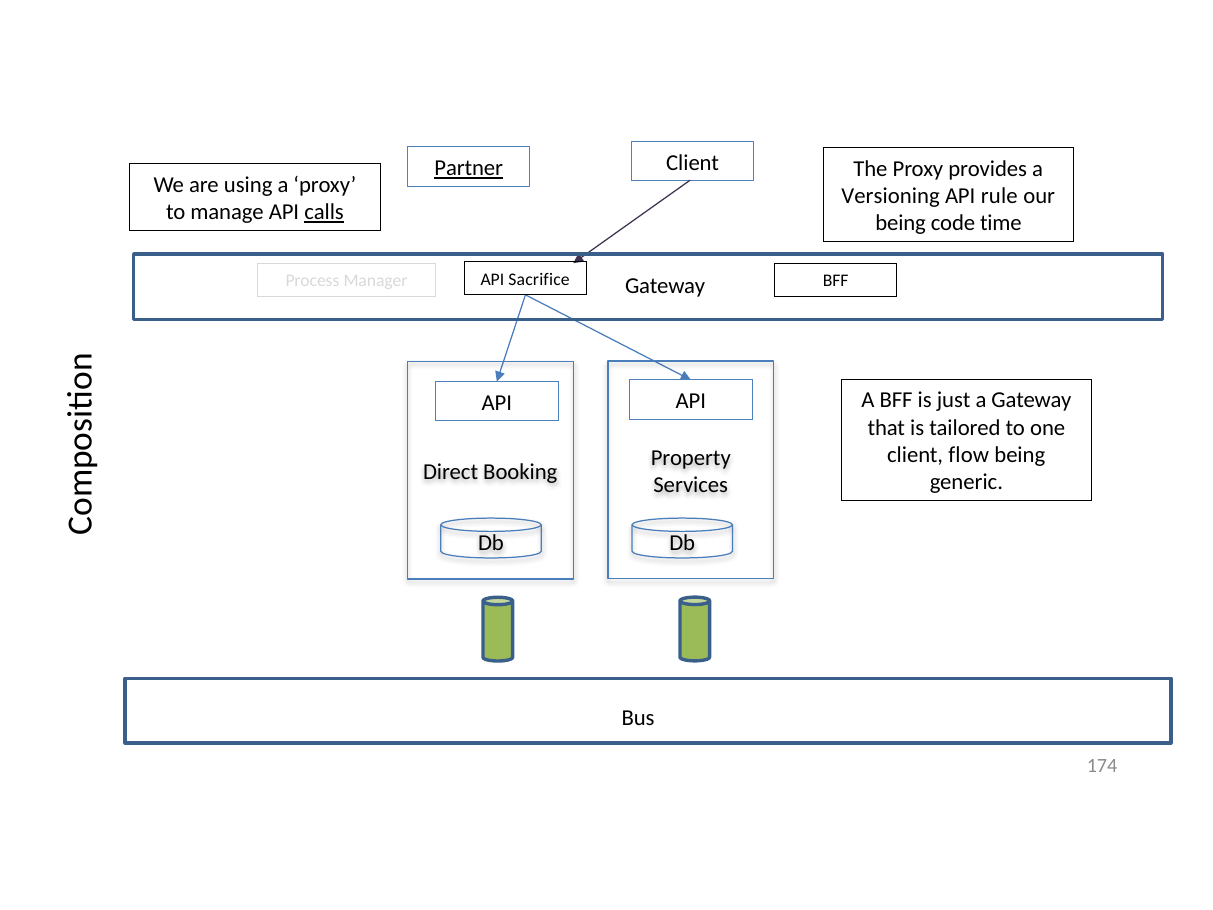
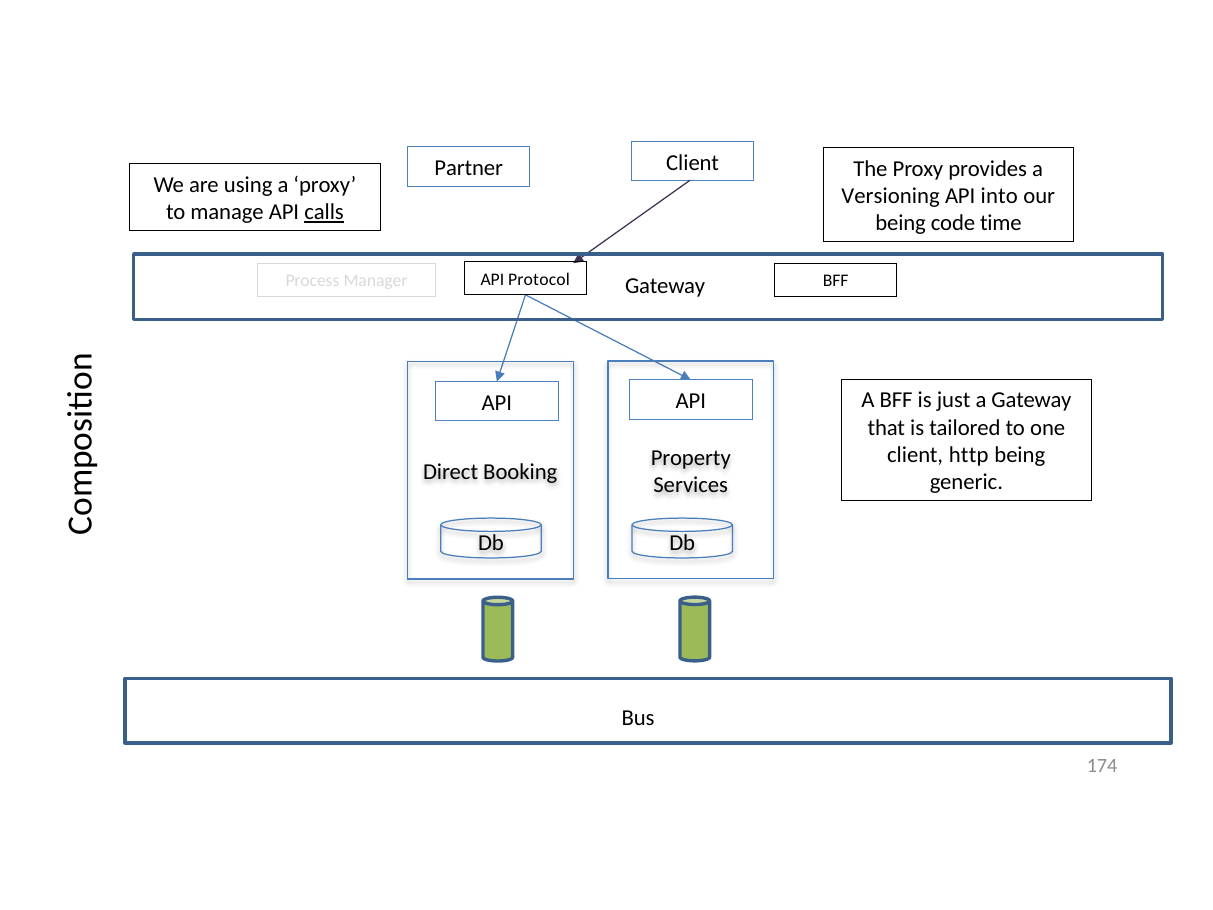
Partner underline: present -> none
rule: rule -> into
Sacrifice: Sacrifice -> Protocol
flow: flow -> http
